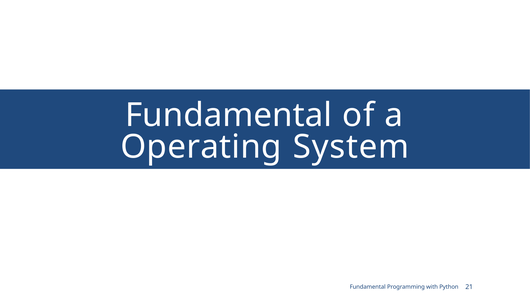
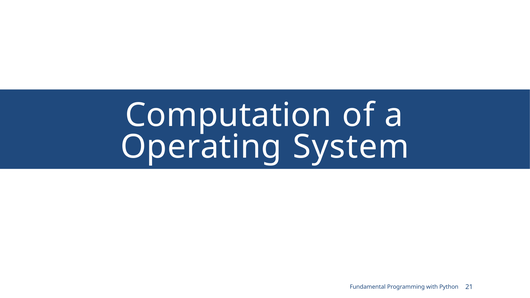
Fundamental at (228, 115): Fundamental -> Computation
